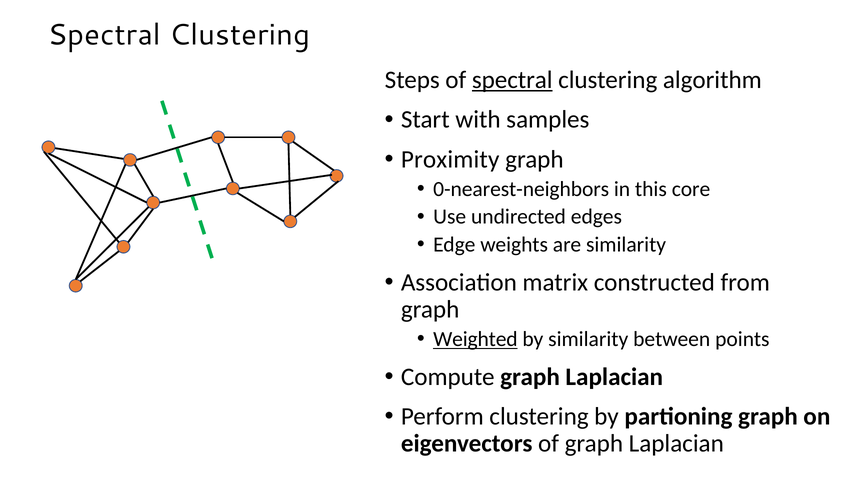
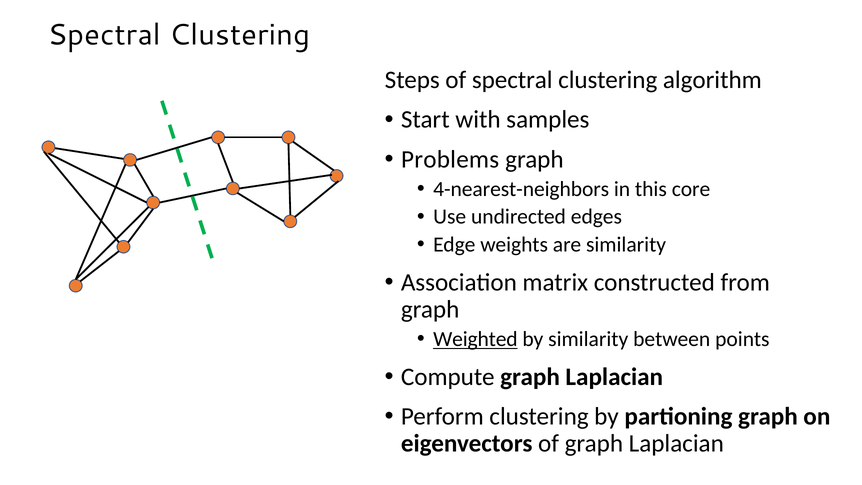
spectral at (512, 80) underline: present -> none
Proximity: Proximity -> Problems
0-nearest-neighbors: 0-nearest-neighbors -> 4-nearest-neighbors
